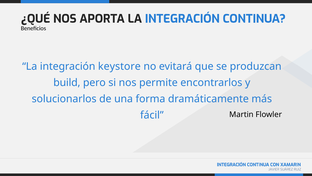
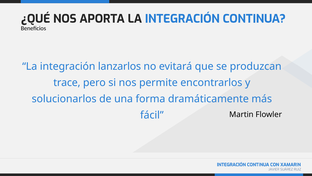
keystore: keystore -> lanzarlos
build: build -> trace
